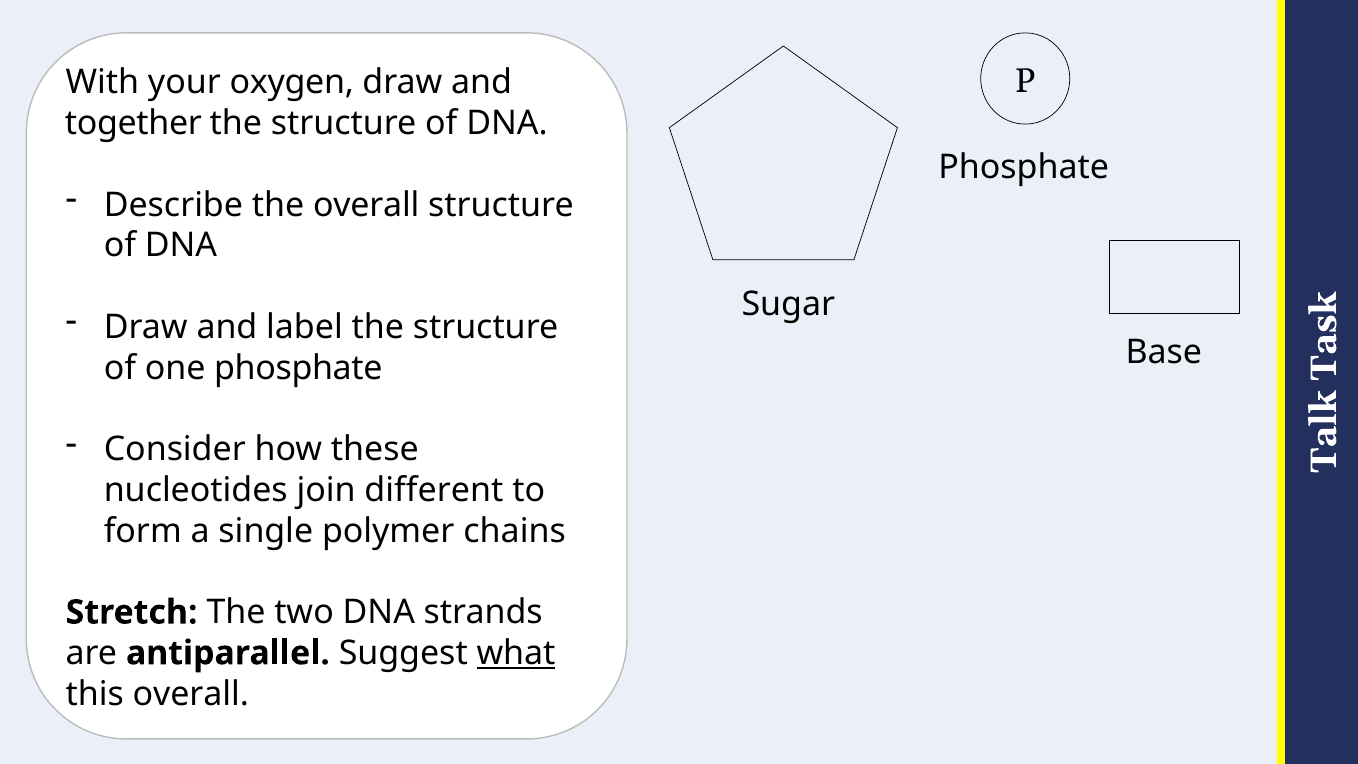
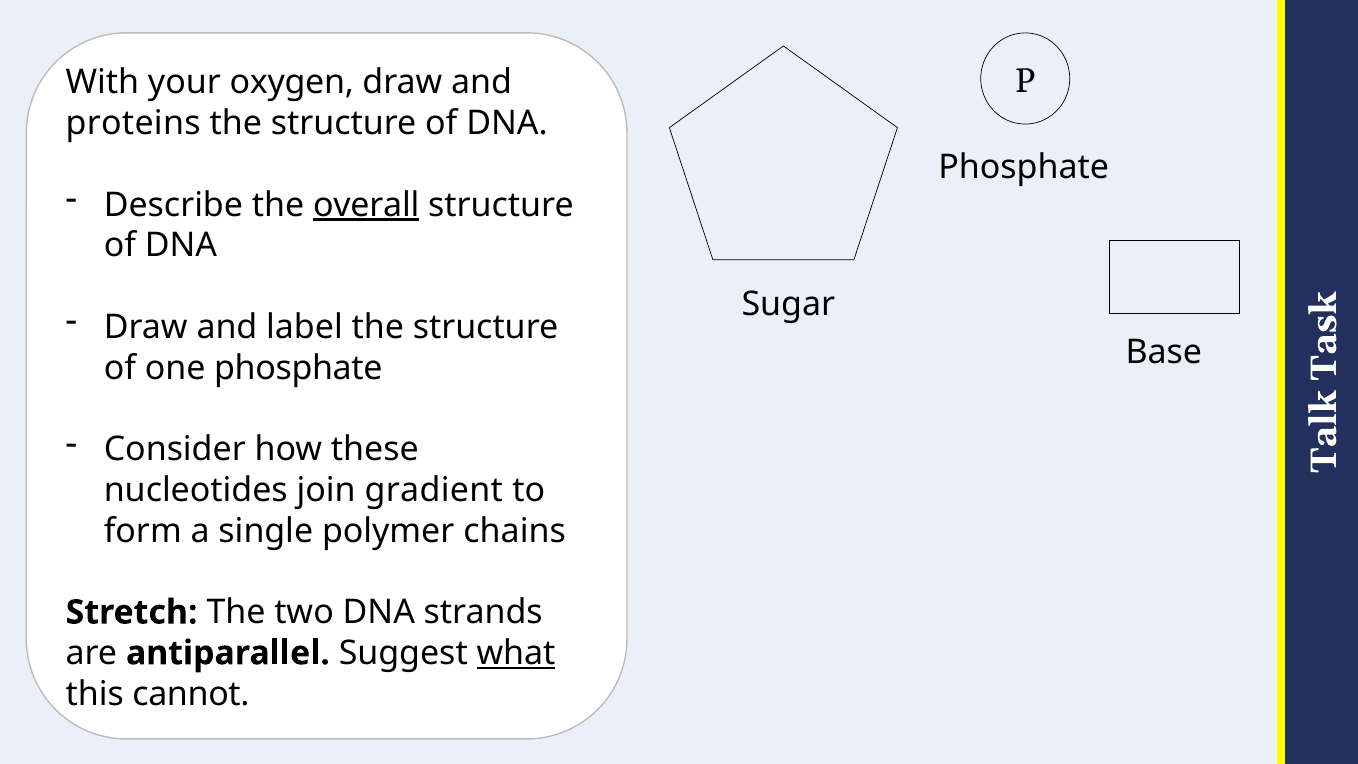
together: together -> proteins
overall at (366, 205) underline: none -> present
different: different -> gradient
this overall: overall -> cannot
